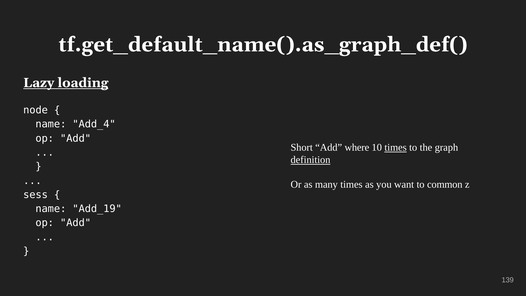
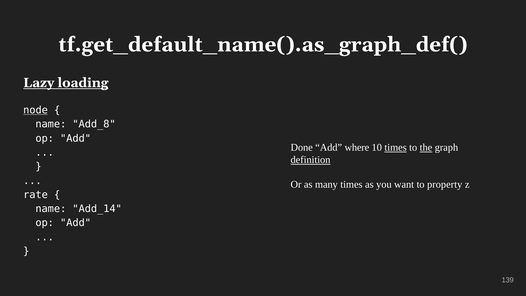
node underline: none -> present
Add_4: Add_4 -> Add_8
Short: Short -> Done
the underline: none -> present
common: common -> property
sess: sess -> rate
Add_19: Add_19 -> Add_14
